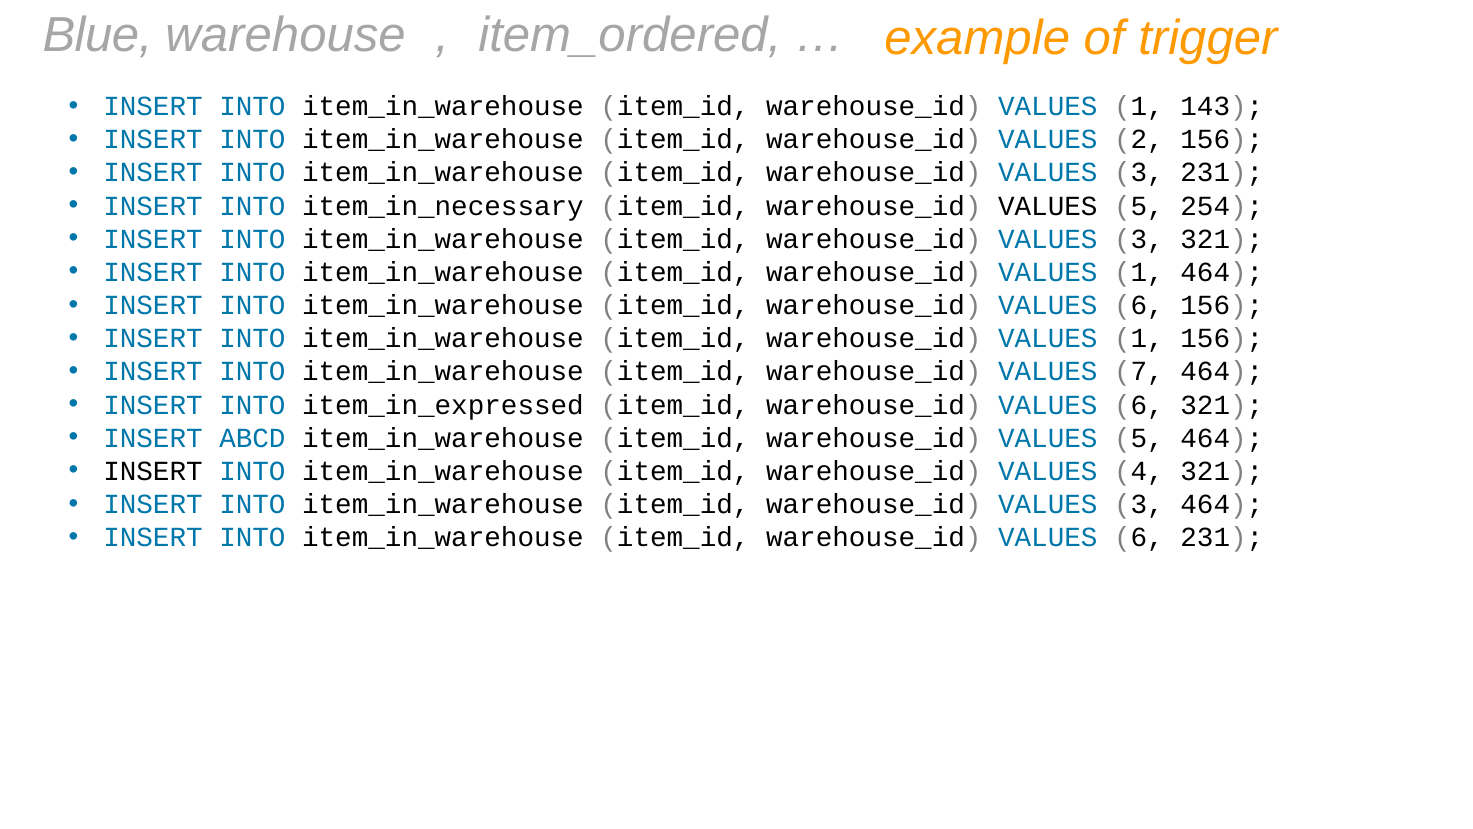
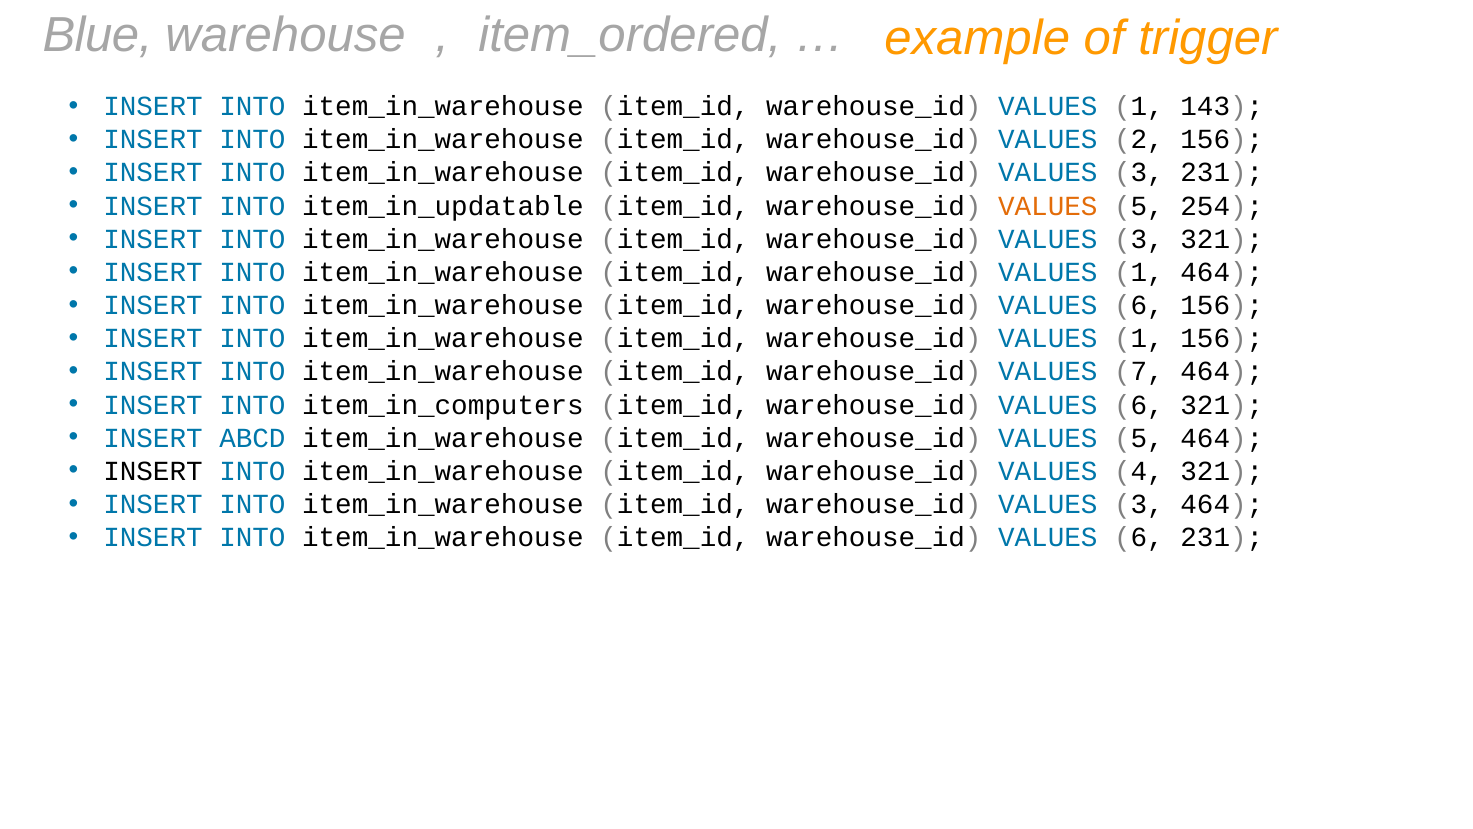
item_in_necessary: item_in_necessary -> item_in_updatable
VALUES at (1048, 206) colour: black -> orange
item_in_expressed: item_in_expressed -> item_in_computers
